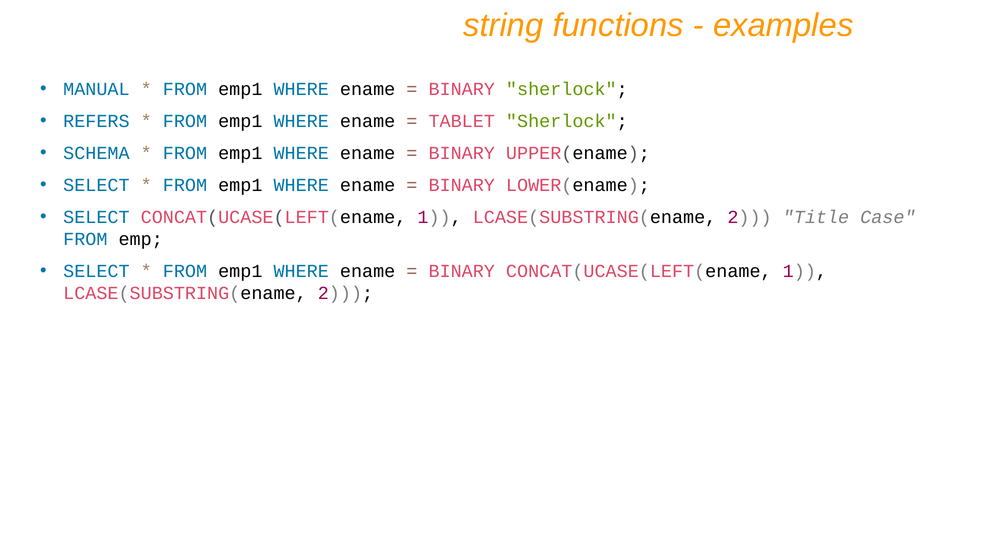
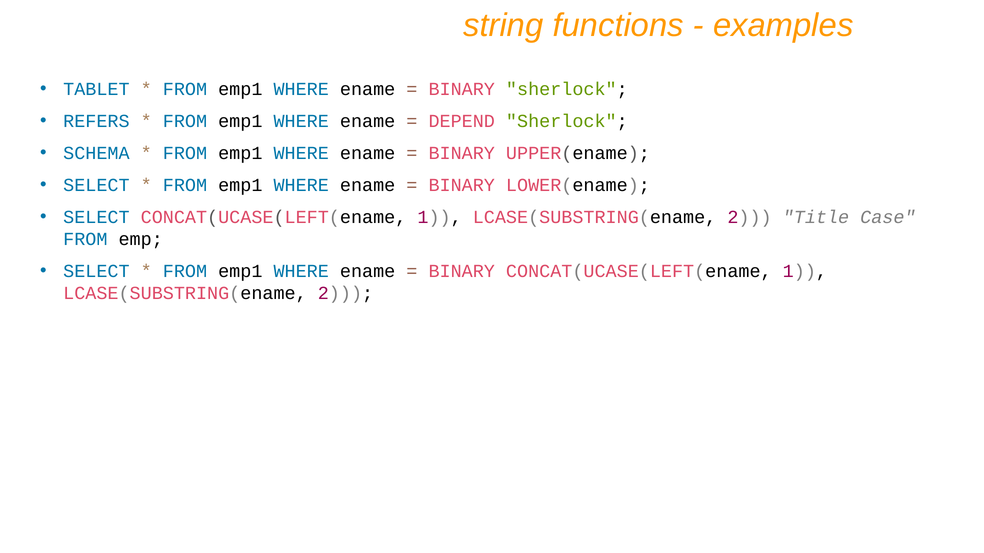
MANUAL: MANUAL -> TABLET
TABLET: TABLET -> DEPEND
